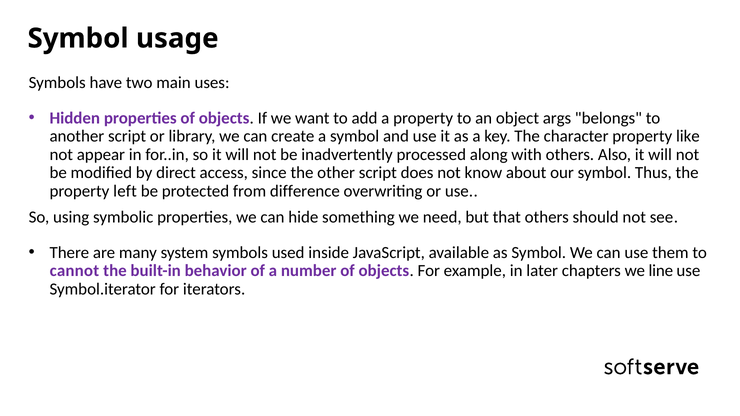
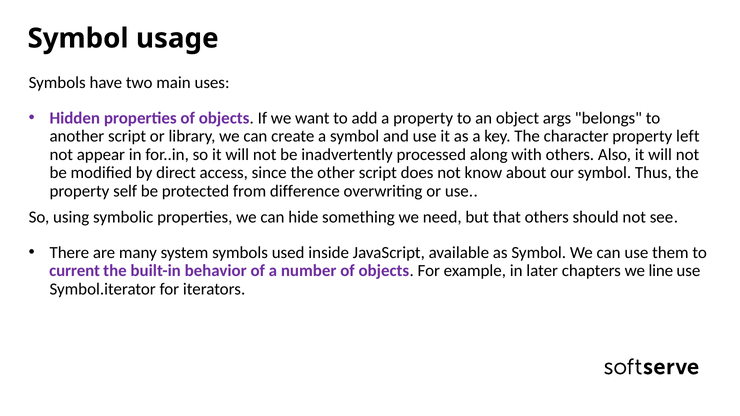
like: like -> left
left: left -> self
cannot: cannot -> current
